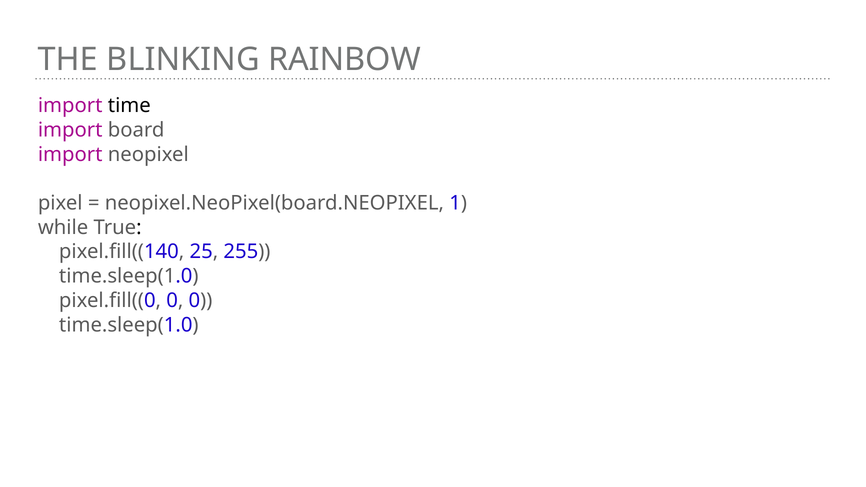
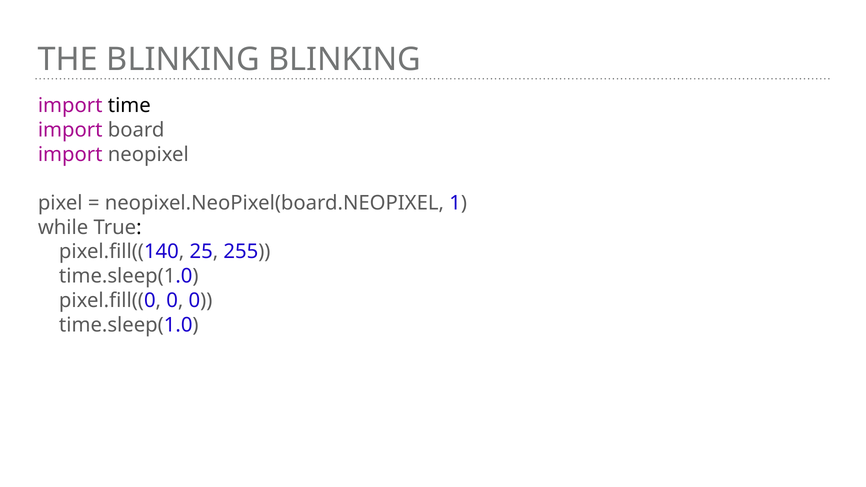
BLINKING RAINBOW: RAINBOW -> BLINKING
